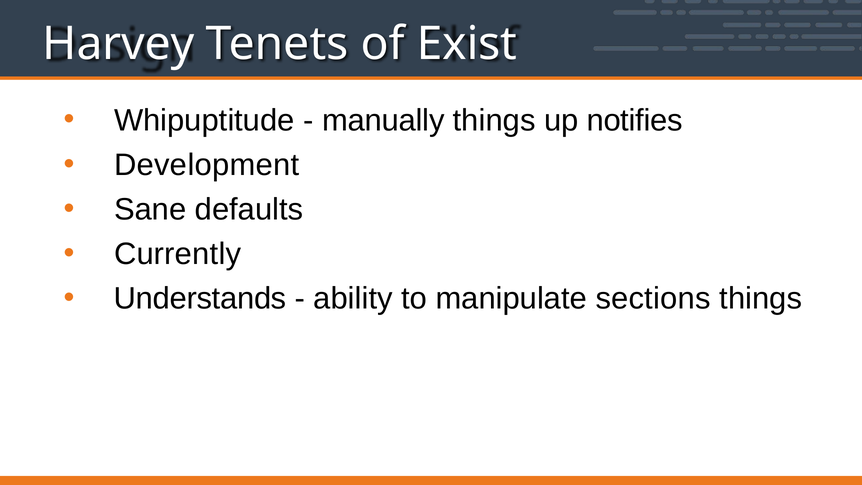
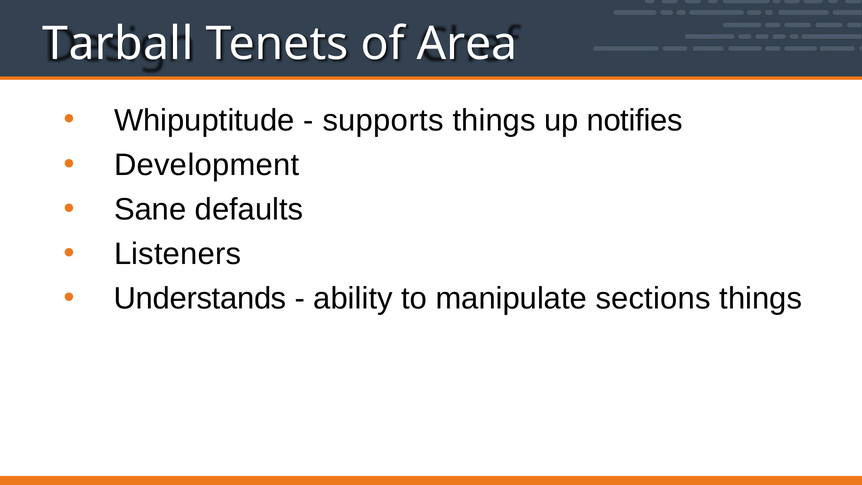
Harvey: Harvey -> Tarball
Exist: Exist -> Area
manually: manually -> supports
Currently: Currently -> Listeners
